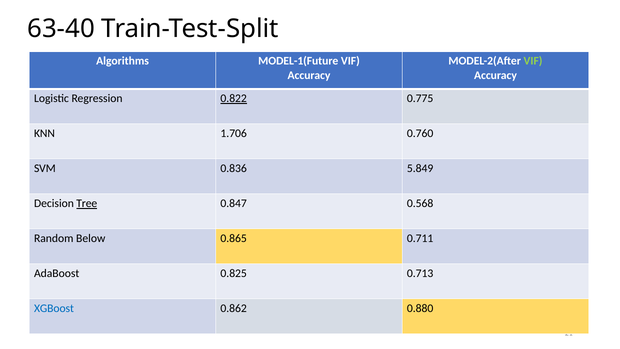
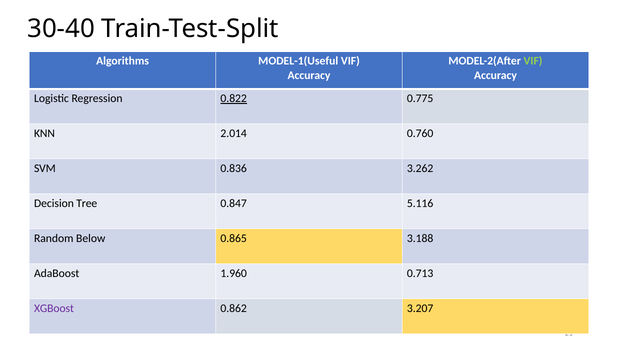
63-40: 63-40 -> 30-40
MODEL-1(Future: MODEL-1(Future -> MODEL-1(Useful
1.706: 1.706 -> 2.014
5.849: 5.849 -> 3.262
Tree underline: present -> none
0.568: 0.568 -> 5.116
0.711: 0.711 -> 3.188
0.825: 0.825 -> 1.960
XGBoost colour: blue -> purple
0.880: 0.880 -> 3.207
